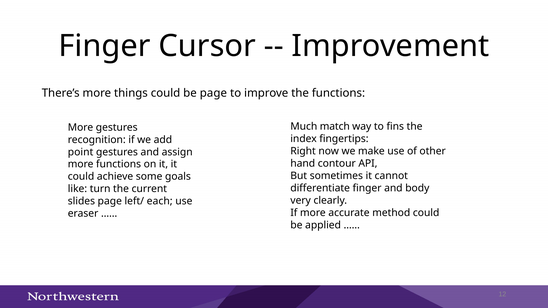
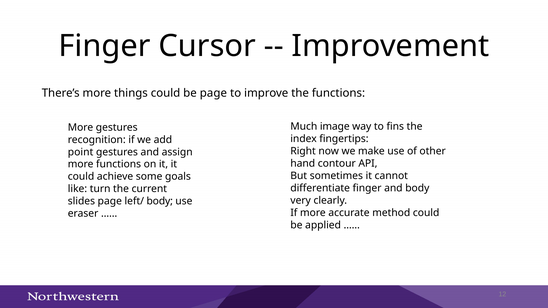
match: match -> image
left/ each: each -> body
